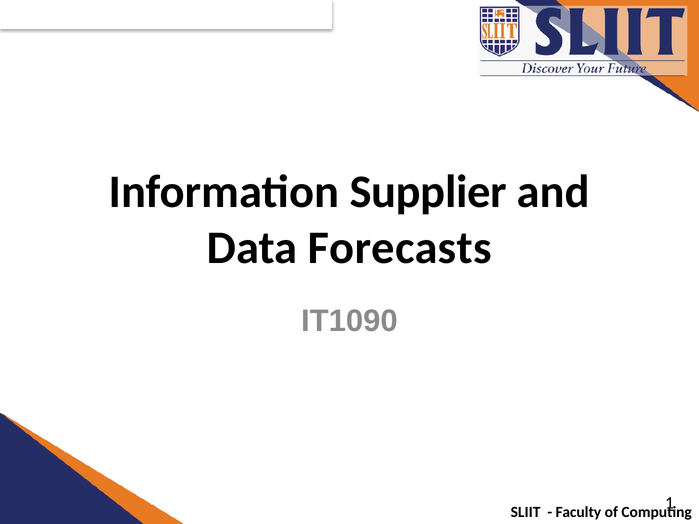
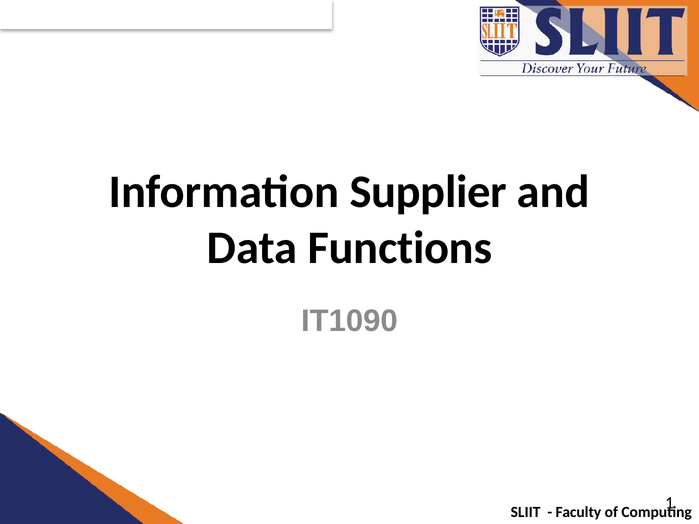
Forecasts: Forecasts -> Functions
